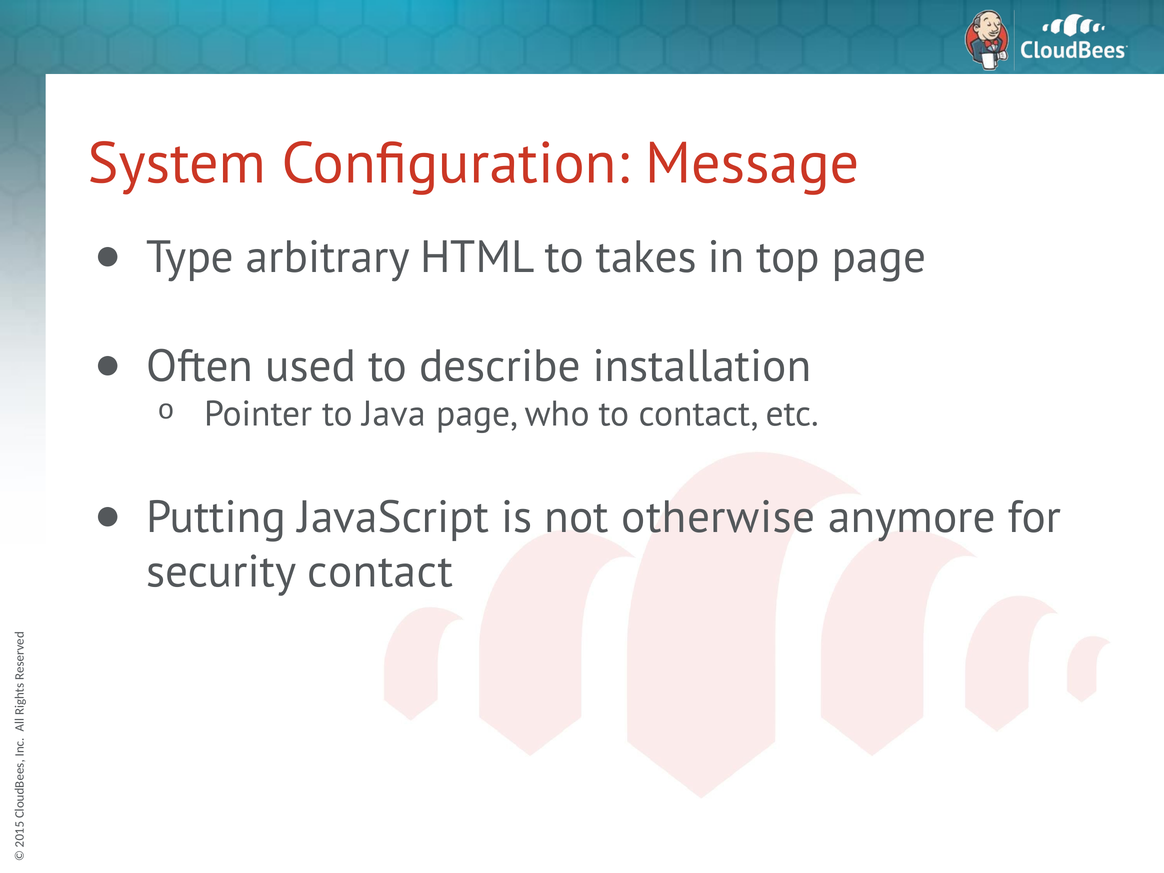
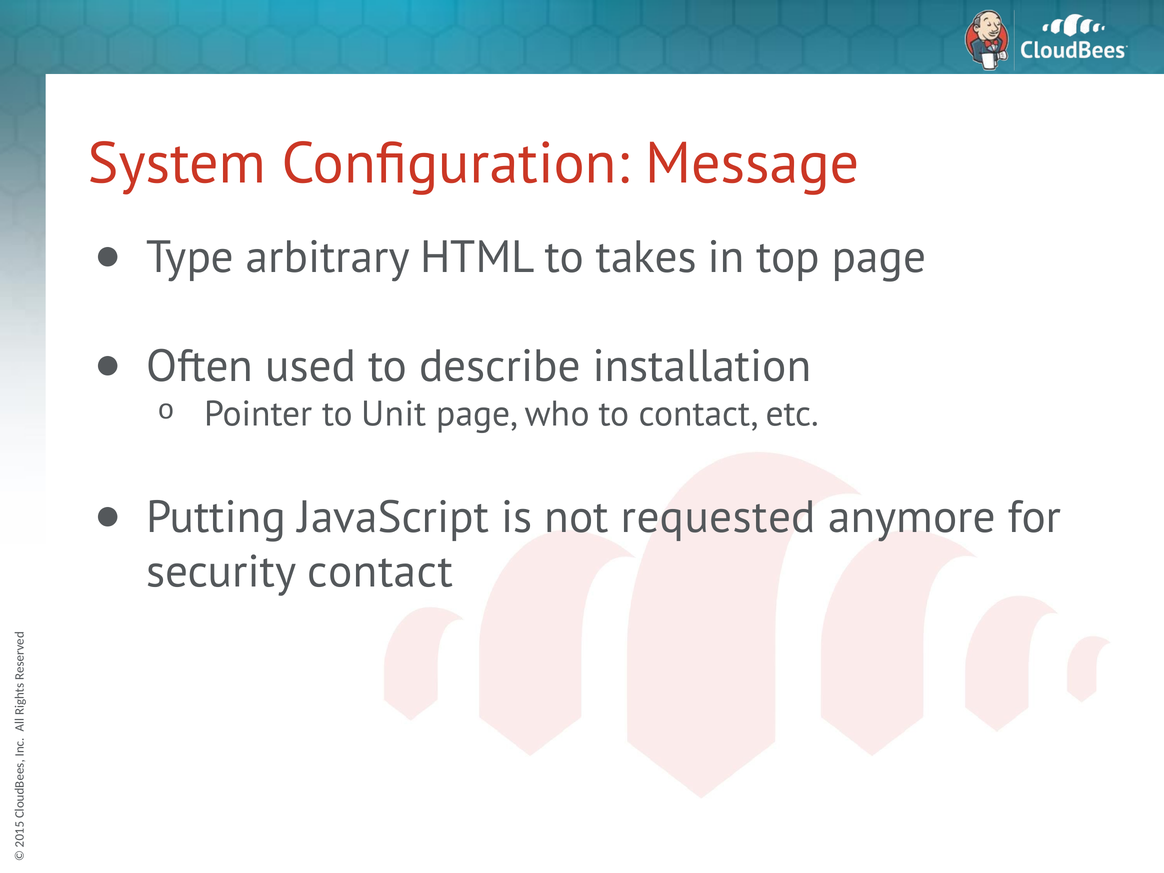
Java: Java -> Unit
otherwise: otherwise -> requested
